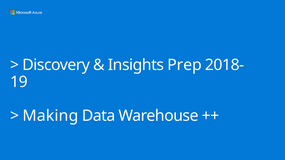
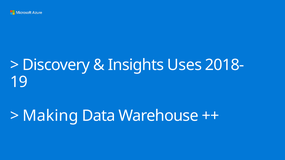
Prep: Prep -> Uses
